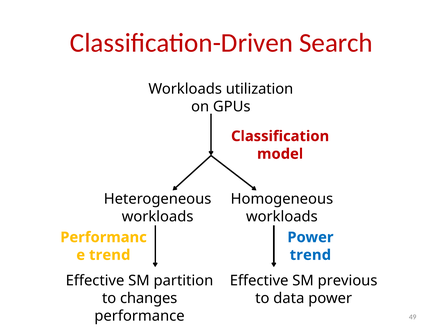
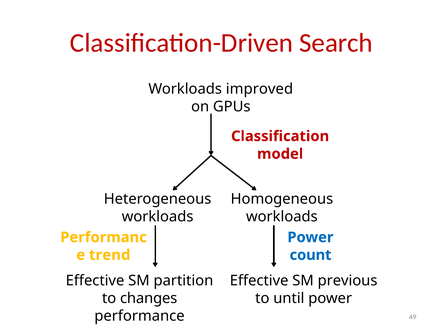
utilization: utilization -> improved
trend at (310, 255): trend -> count
data: data -> until
